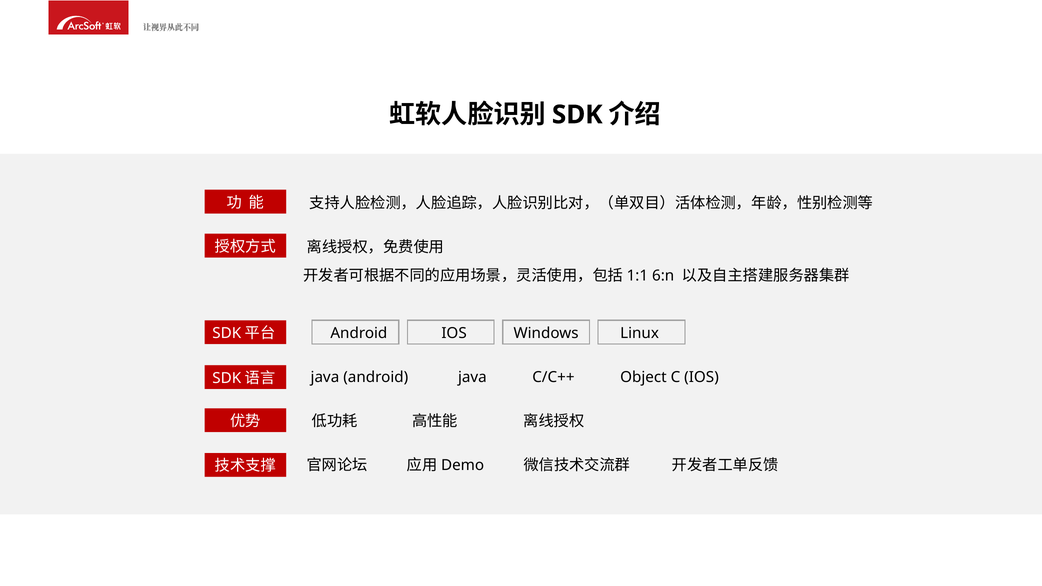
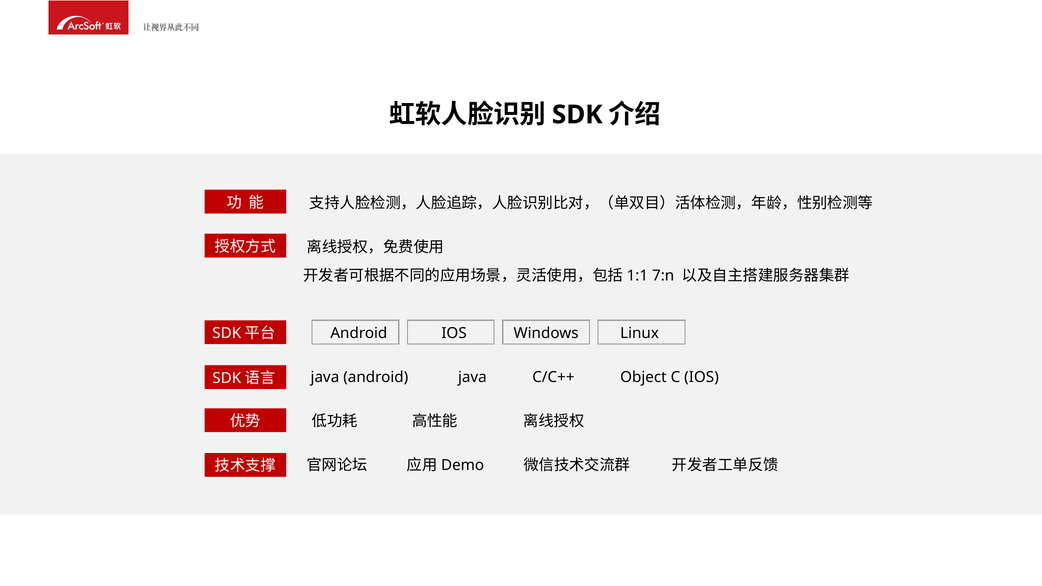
6:n: 6:n -> 7:n
